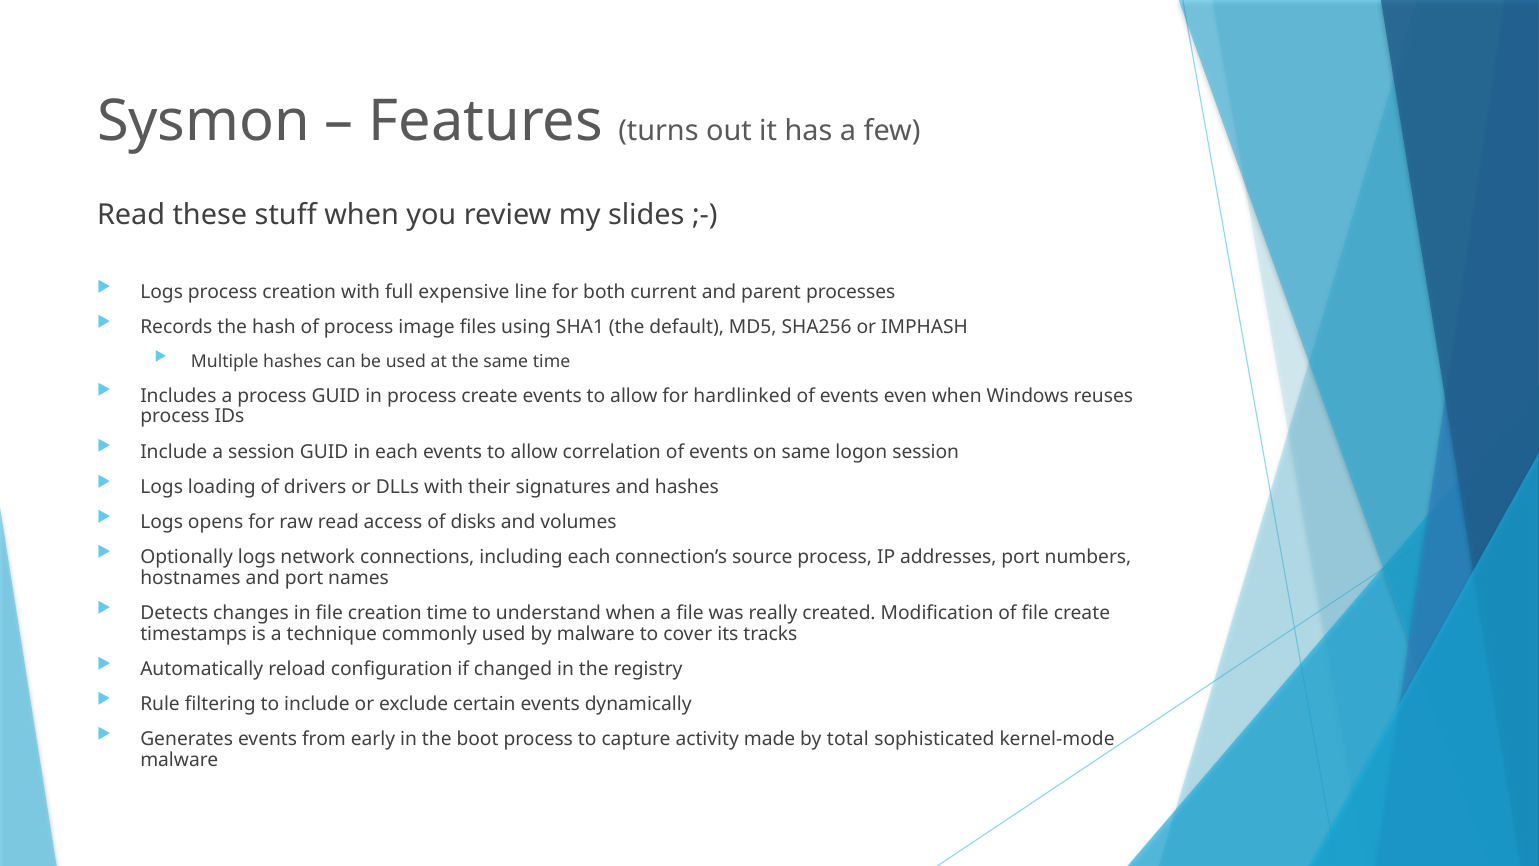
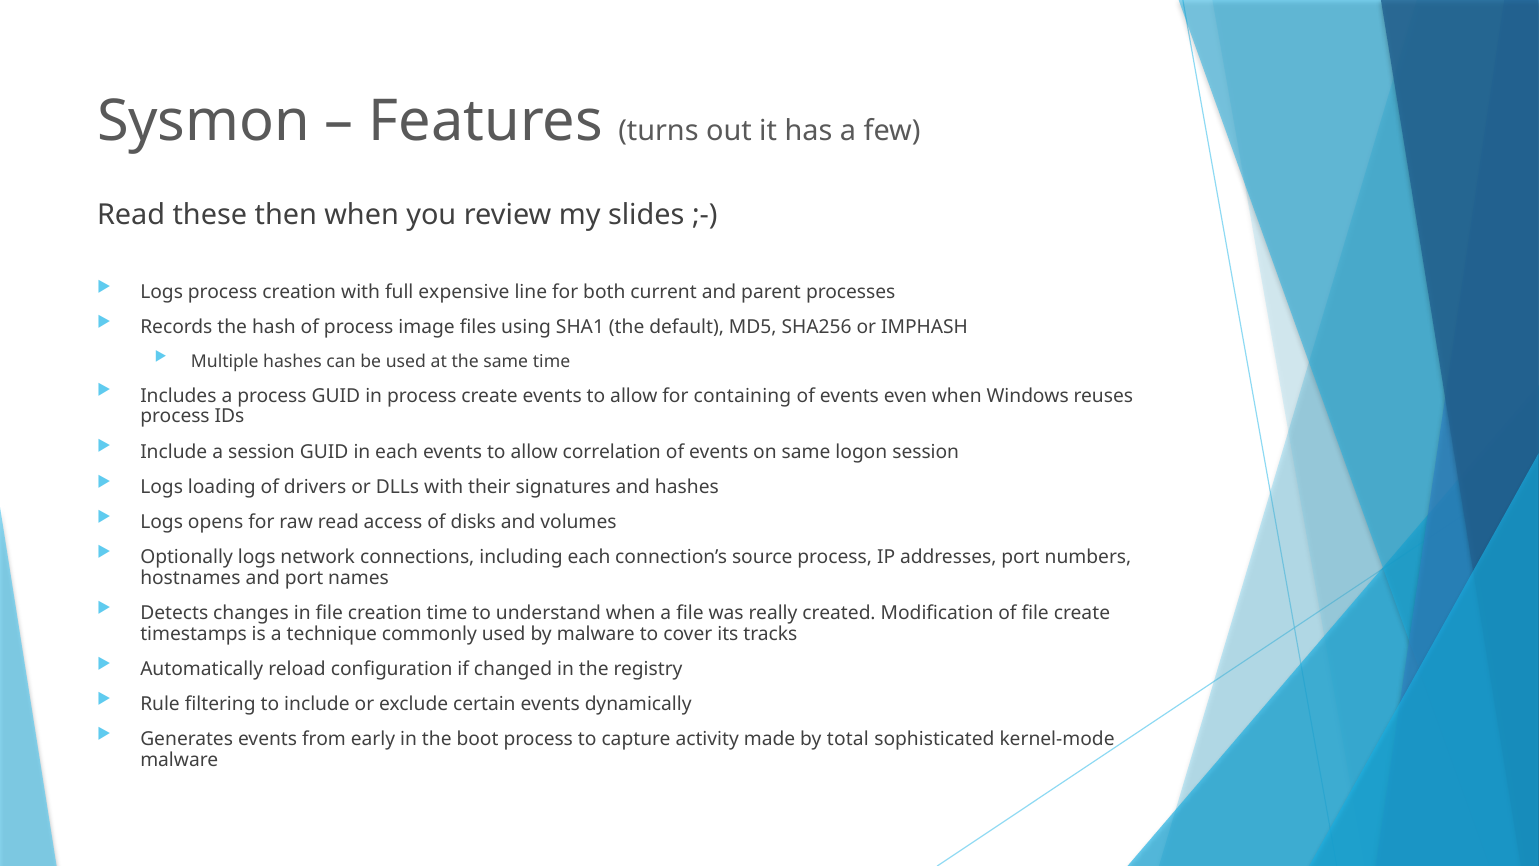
stuff: stuff -> then
hardlinked: hardlinked -> containing
